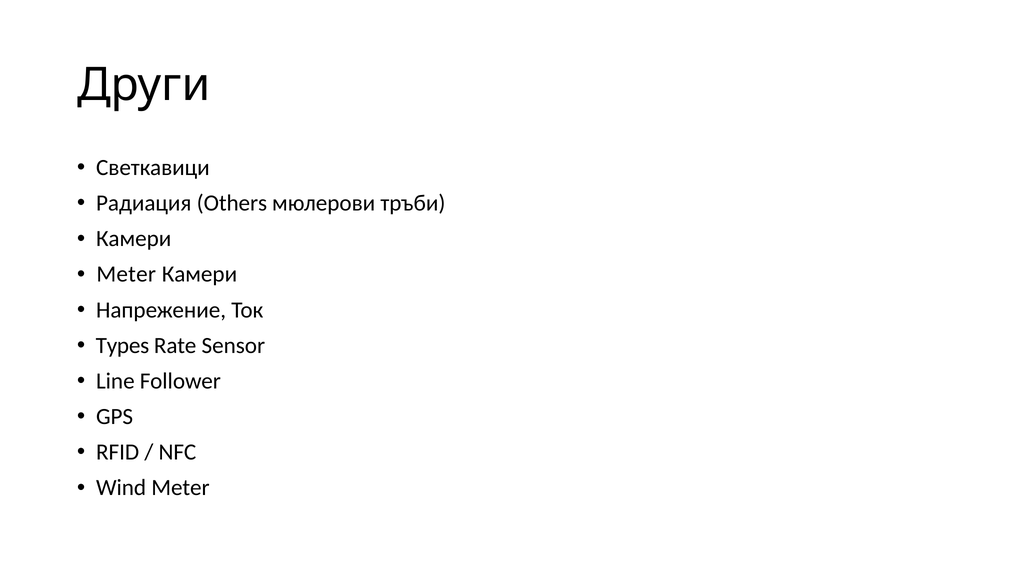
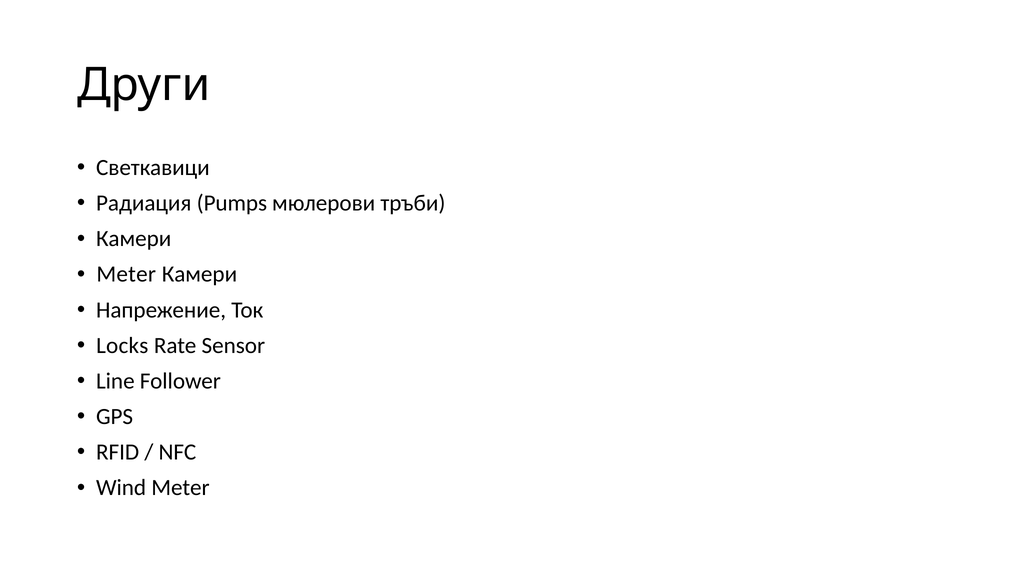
Others: Others -> Pumps
Types: Types -> Locks
